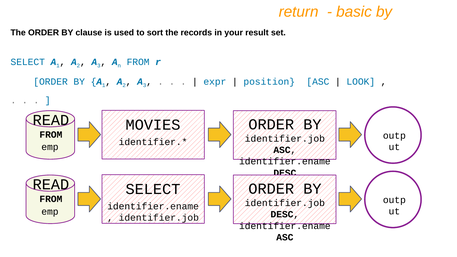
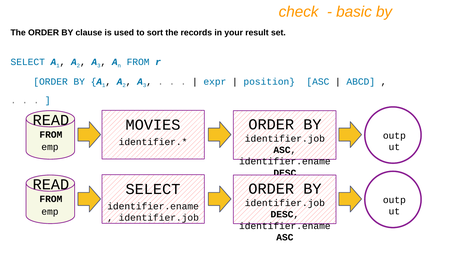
return: return -> check
LOOK: LOOK -> ABCD
